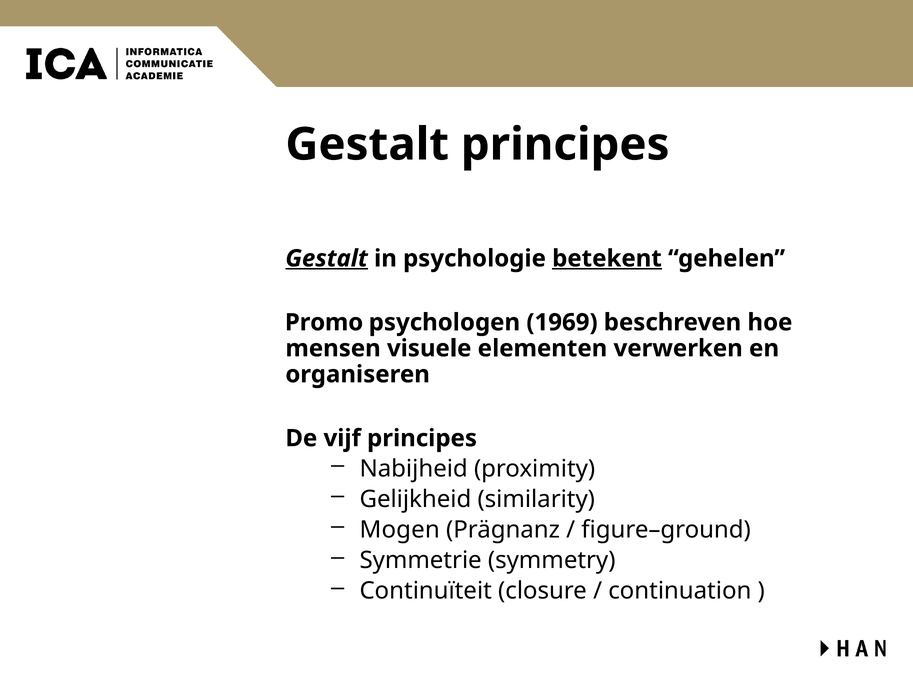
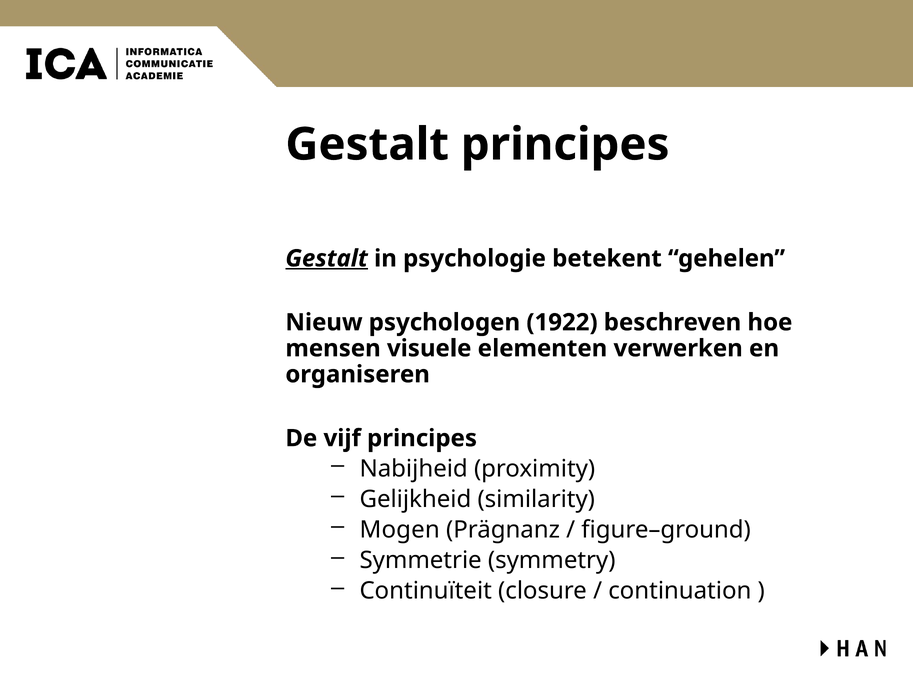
betekent underline: present -> none
Promo: Promo -> Nieuw
1969: 1969 -> 1922
